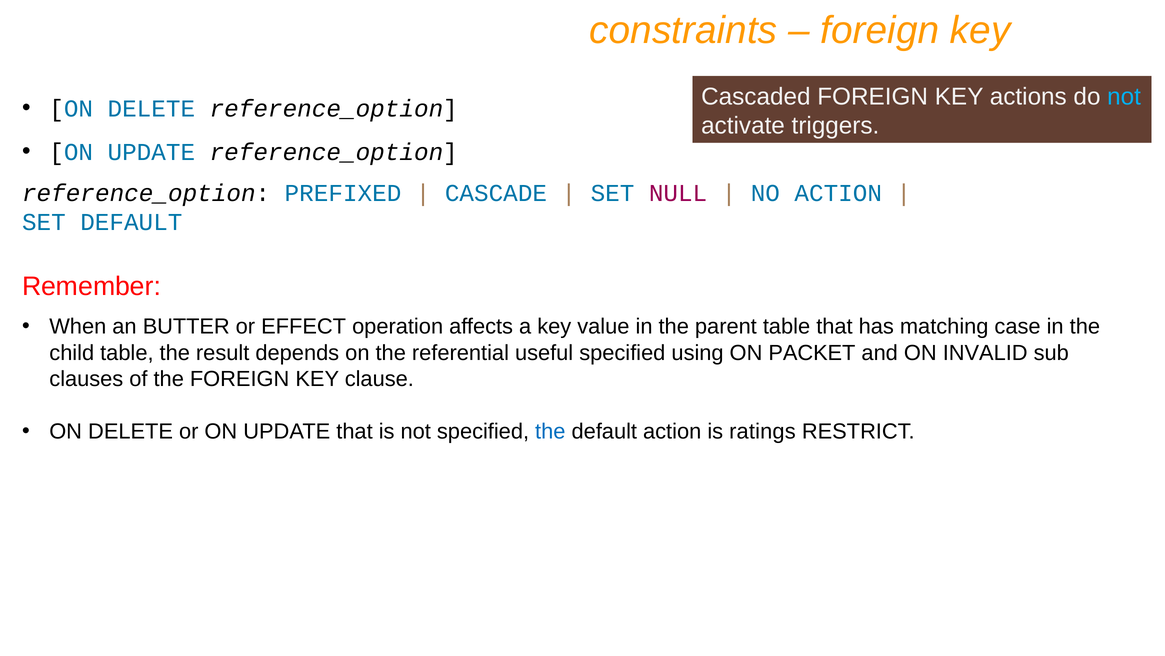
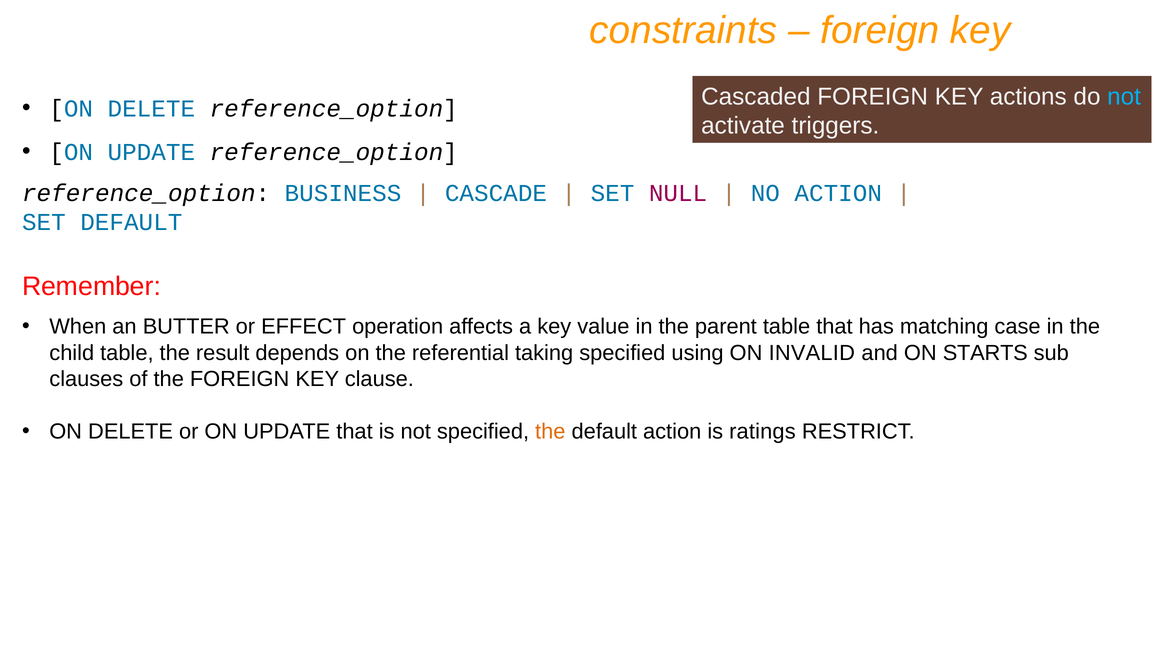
PREFIXED: PREFIXED -> BUSINESS
useful: useful -> taking
PACKET: PACKET -> INVALID
INVALID: INVALID -> STARTS
the at (550, 431) colour: blue -> orange
